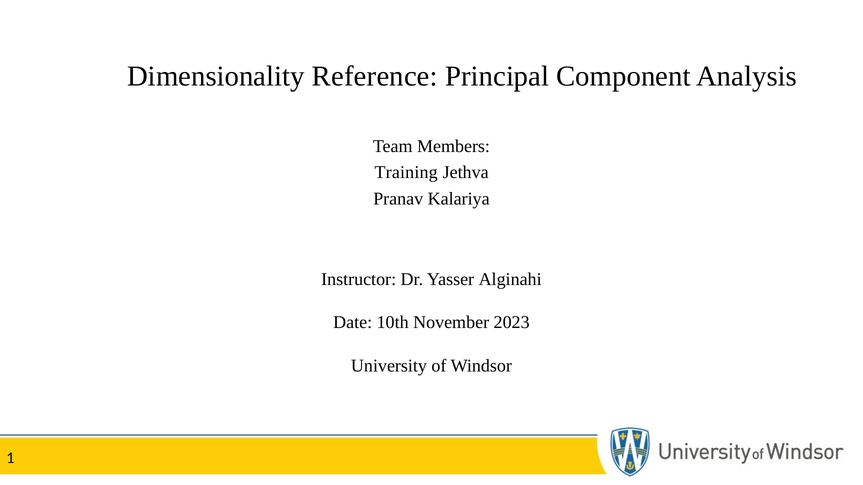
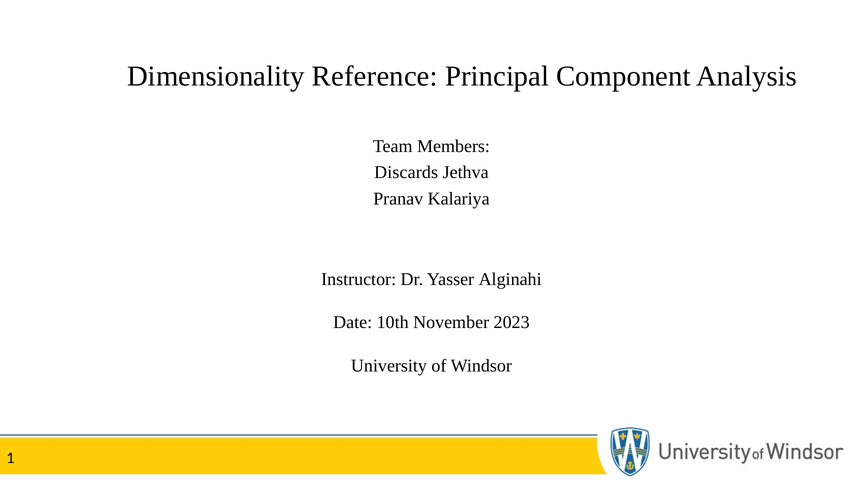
Training: Training -> Discards
